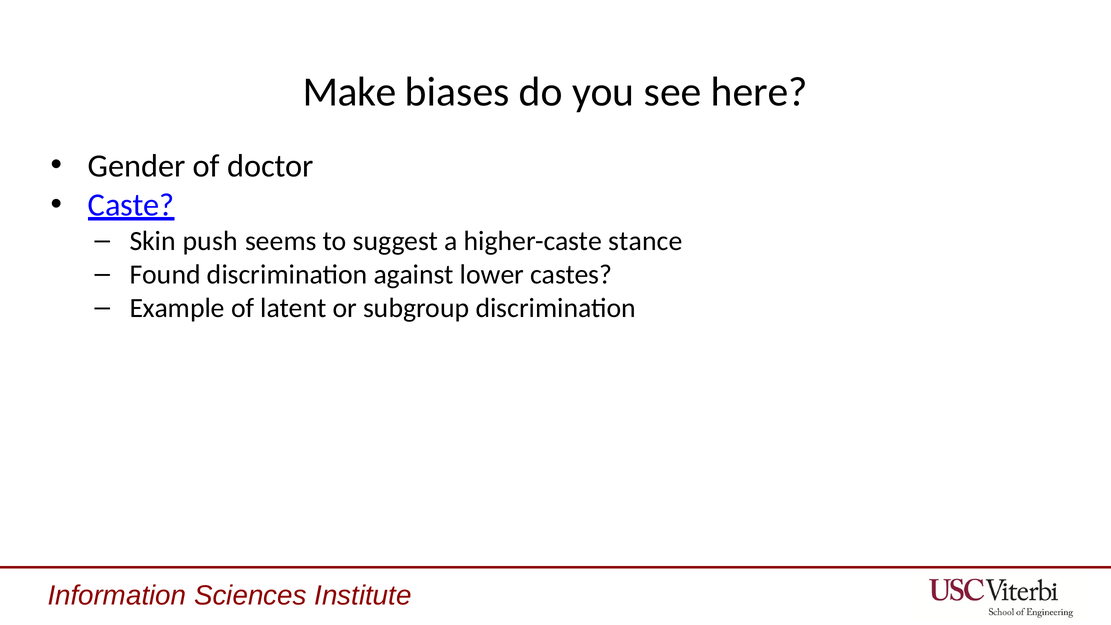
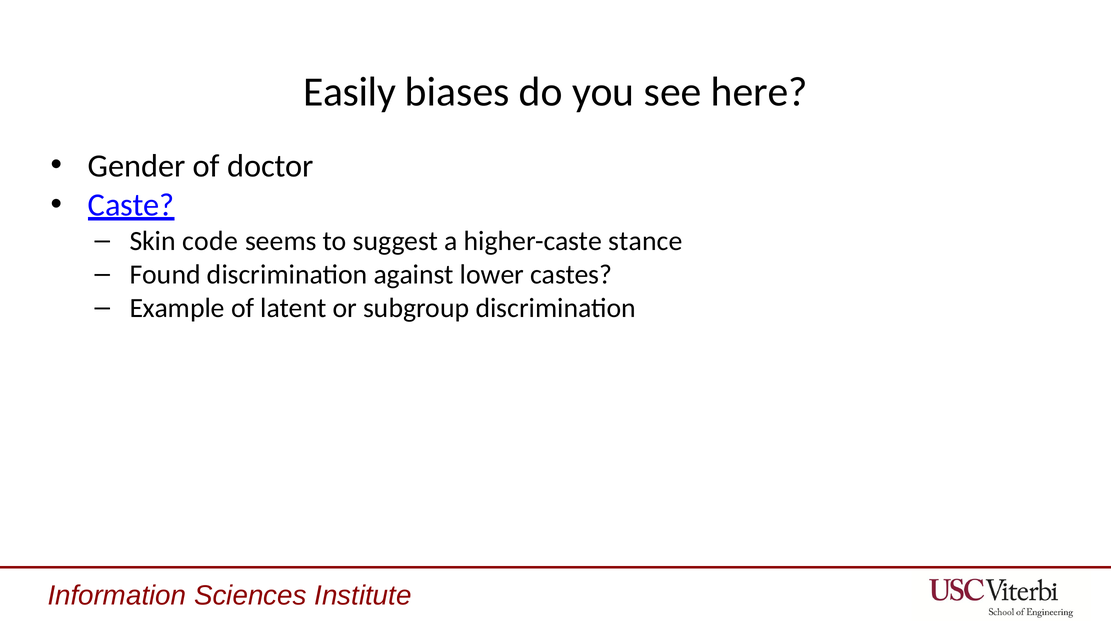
Make: Make -> Easily
push: push -> code
